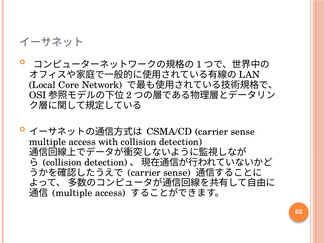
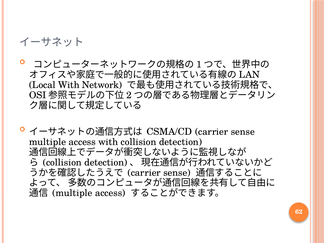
Local Core: Core -> With
